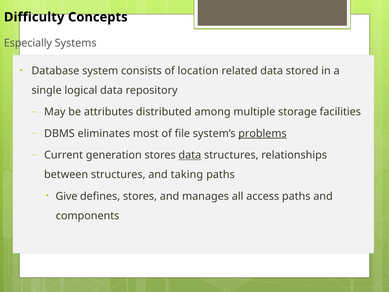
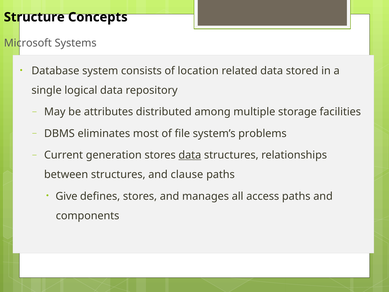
Difficulty: Difficulty -> Structure
Especially: Especially -> Microsoft
problems underline: present -> none
taking: taking -> clause
